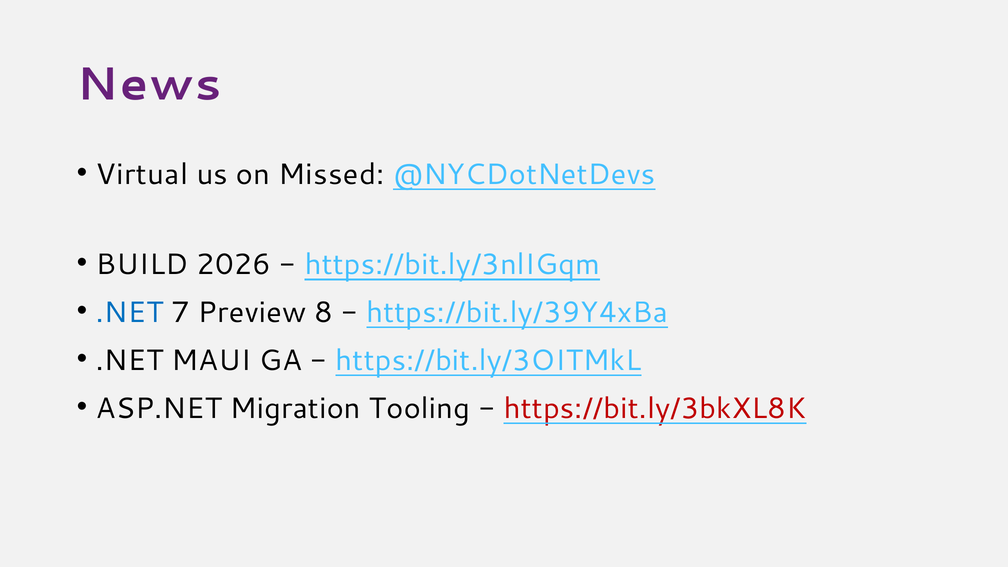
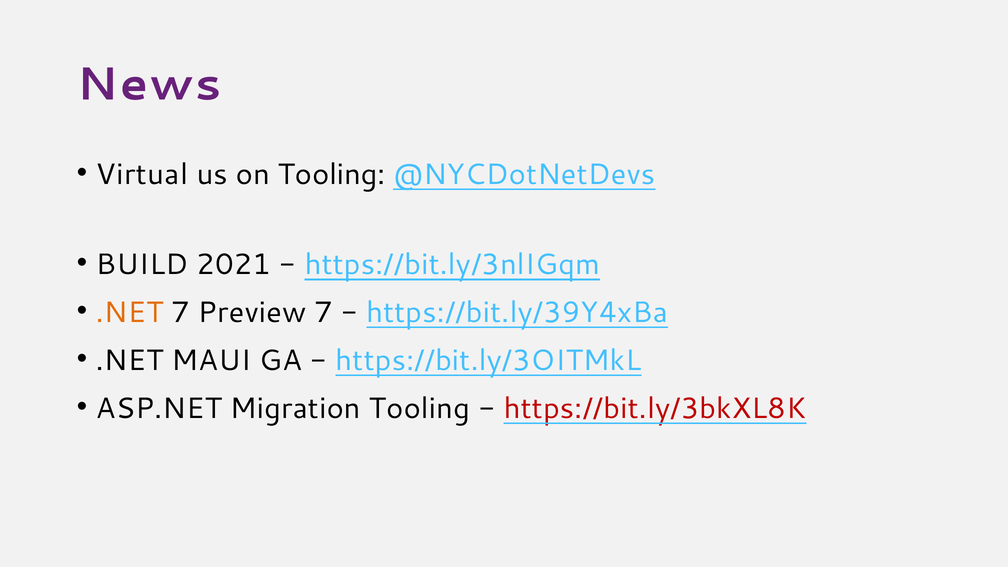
on Missed: Missed -> Tooling
2026: 2026 -> 2021
.NET at (130, 313) colour: blue -> orange
Preview 8: 8 -> 7
